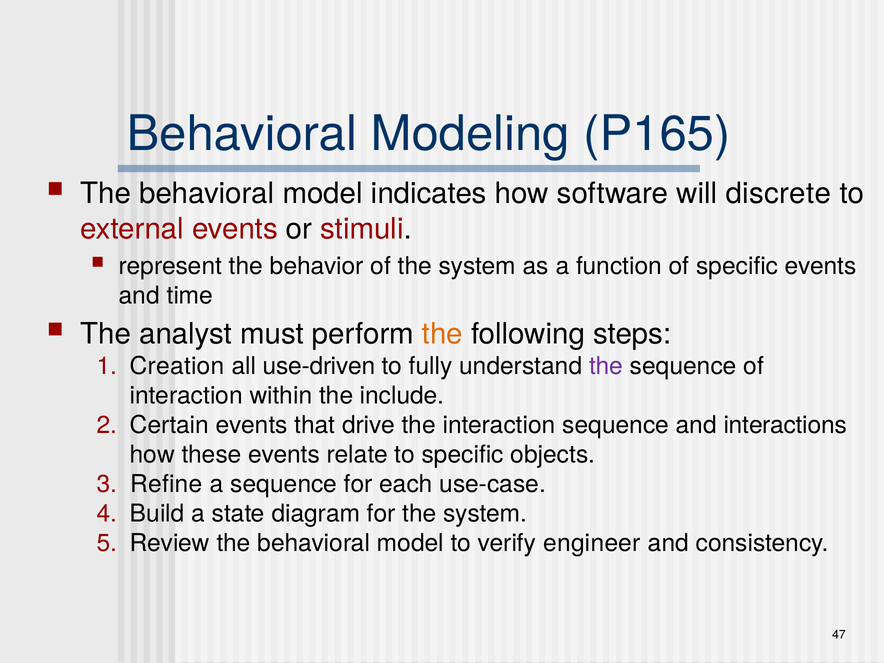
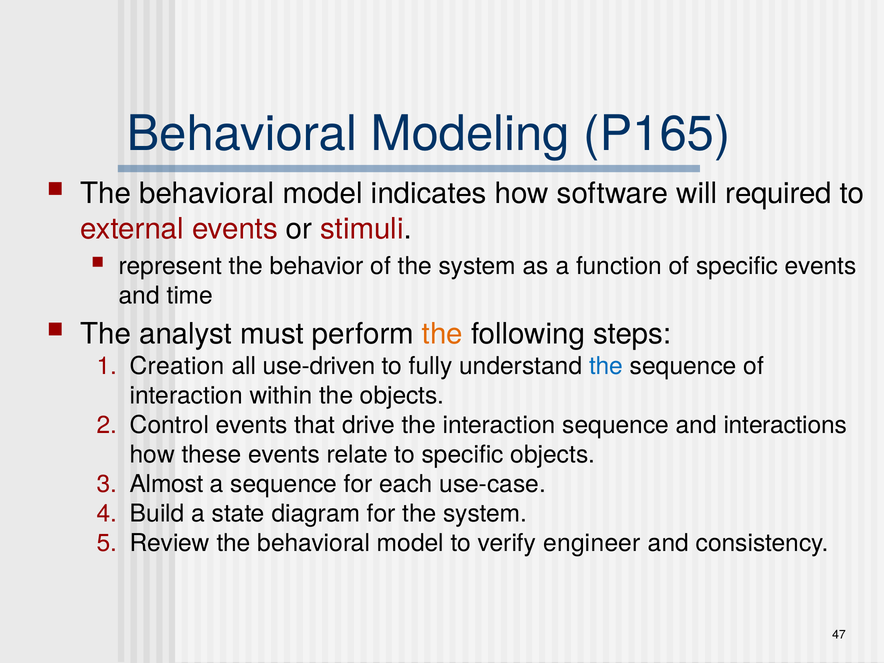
discrete: discrete -> required
the at (606, 366) colour: purple -> blue
the include: include -> objects
Certain: Certain -> Control
Refine: Refine -> Almost
